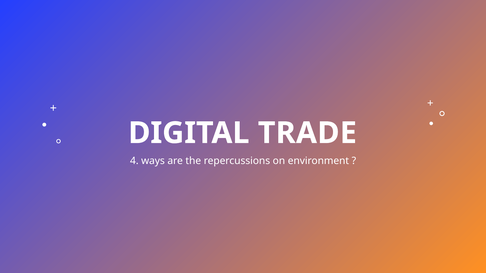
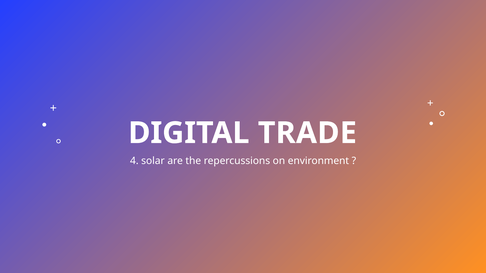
ways: ways -> solar
